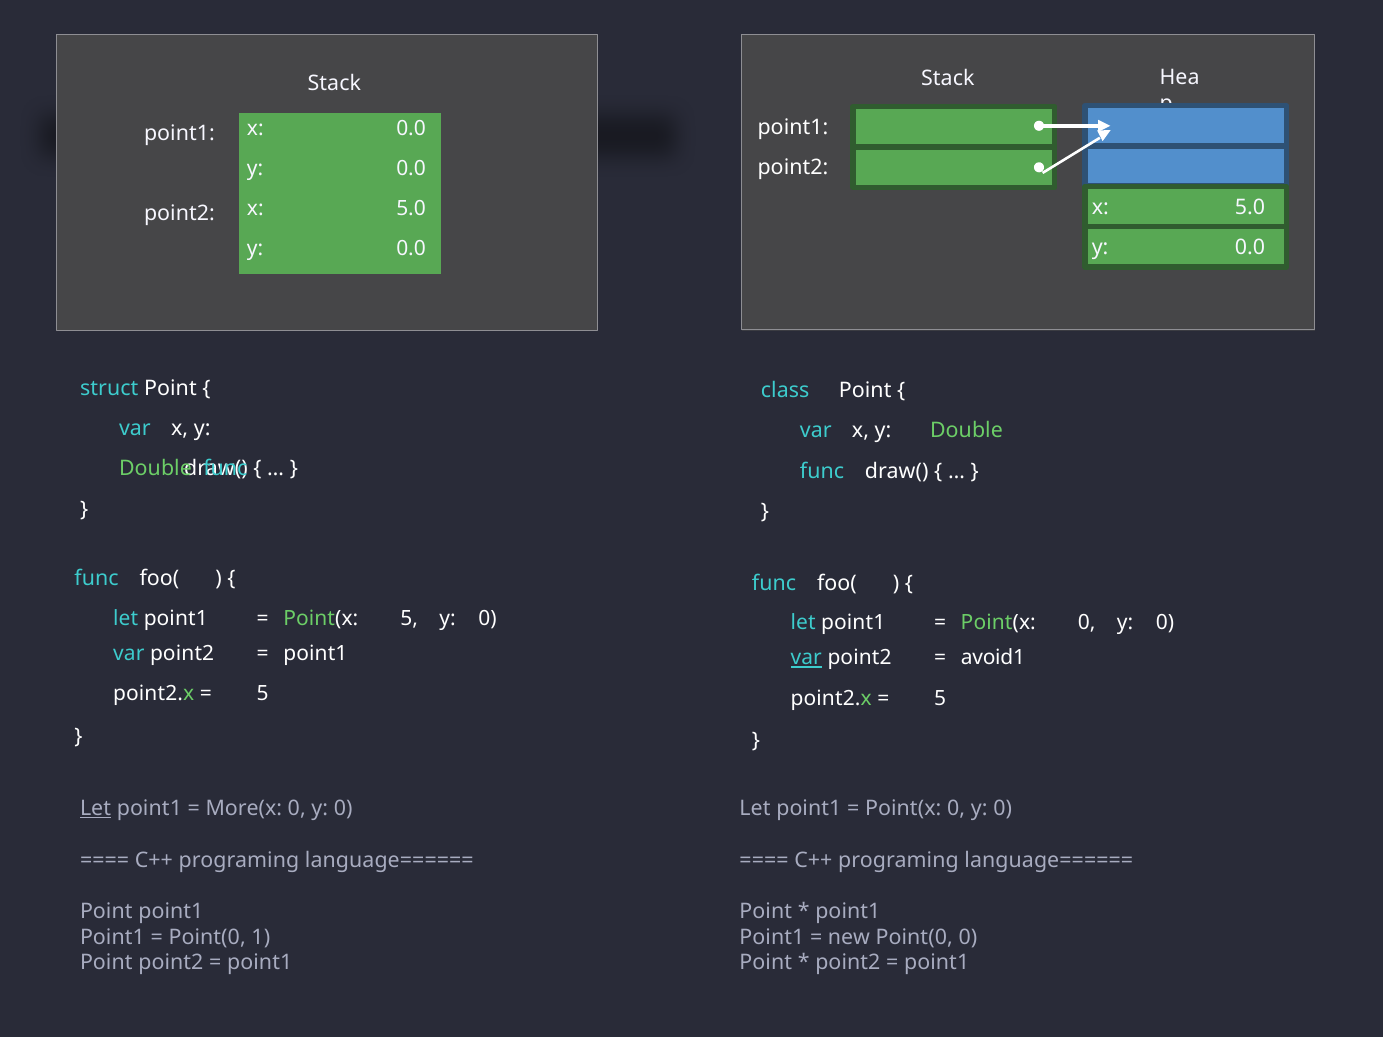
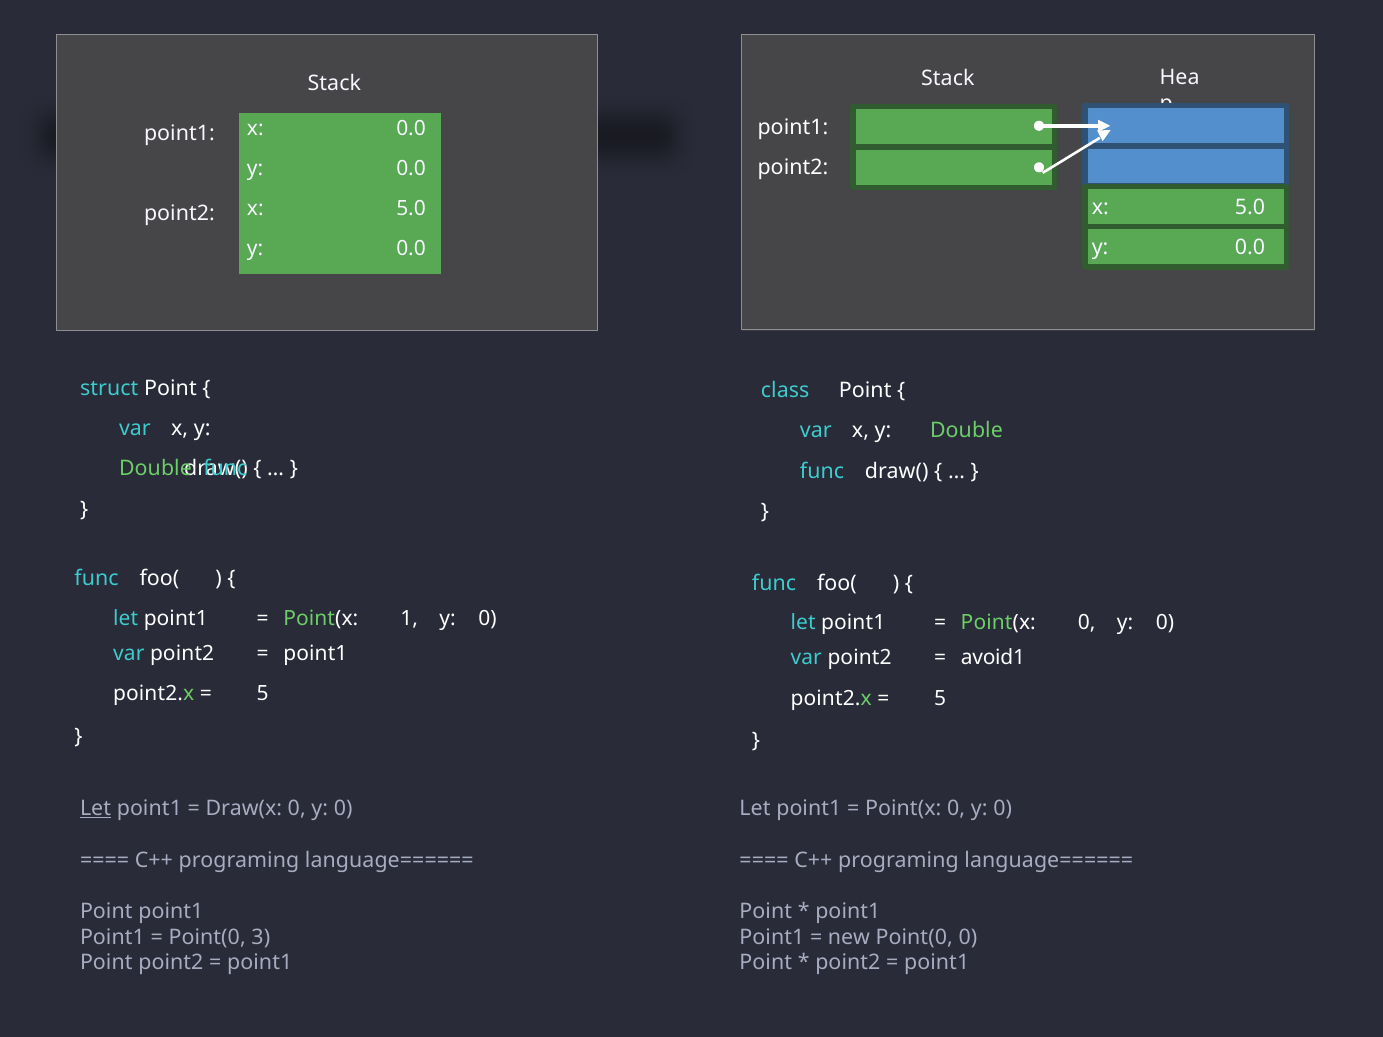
Point(x 5: 5 -> 1
var at (806, 658) underline: present -> none
More(x: More(x -> Draw(x
1: 1 -> 3
